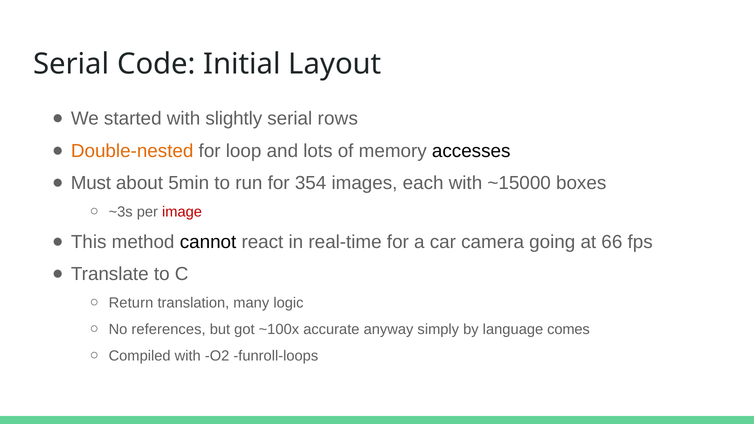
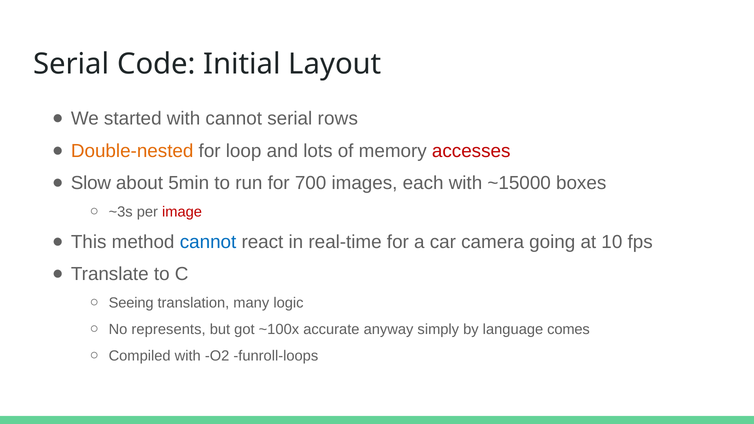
with slightly: slightly -> cannot
accesses colour: black -> red
Must: Must -> Slow
354: 354 -> 700
cannot at (208, 242) colour: black -> blue
66: 66 -> 10
Return: Return -> Seeing
references: references -> represents
